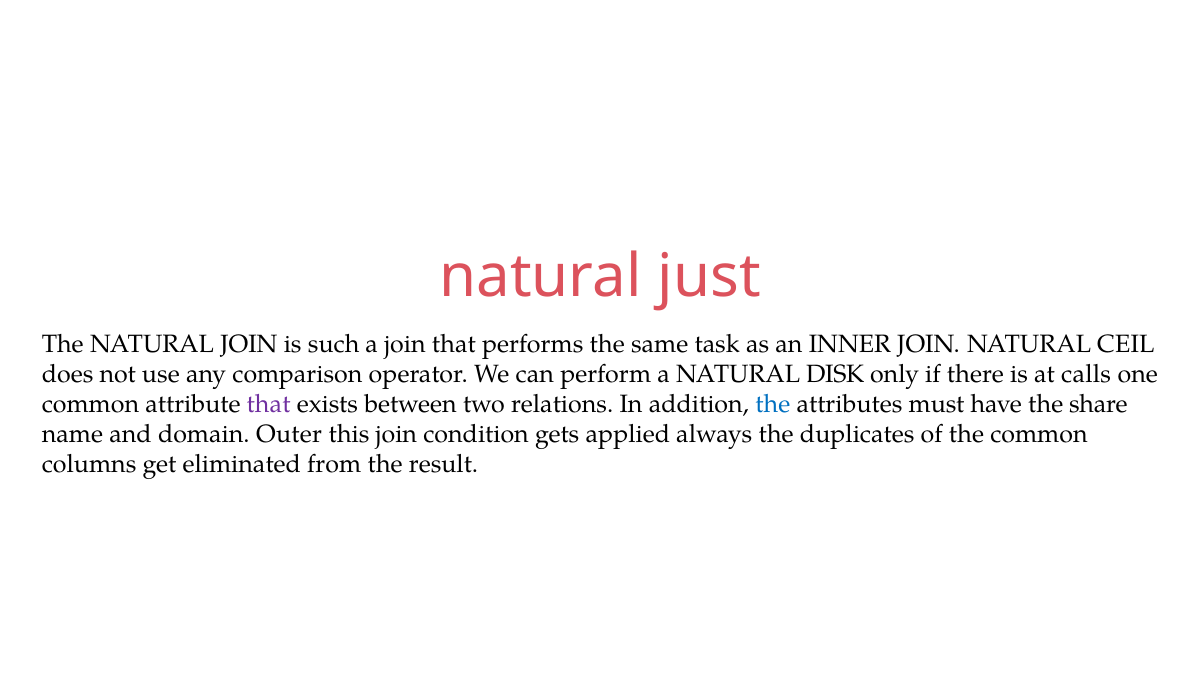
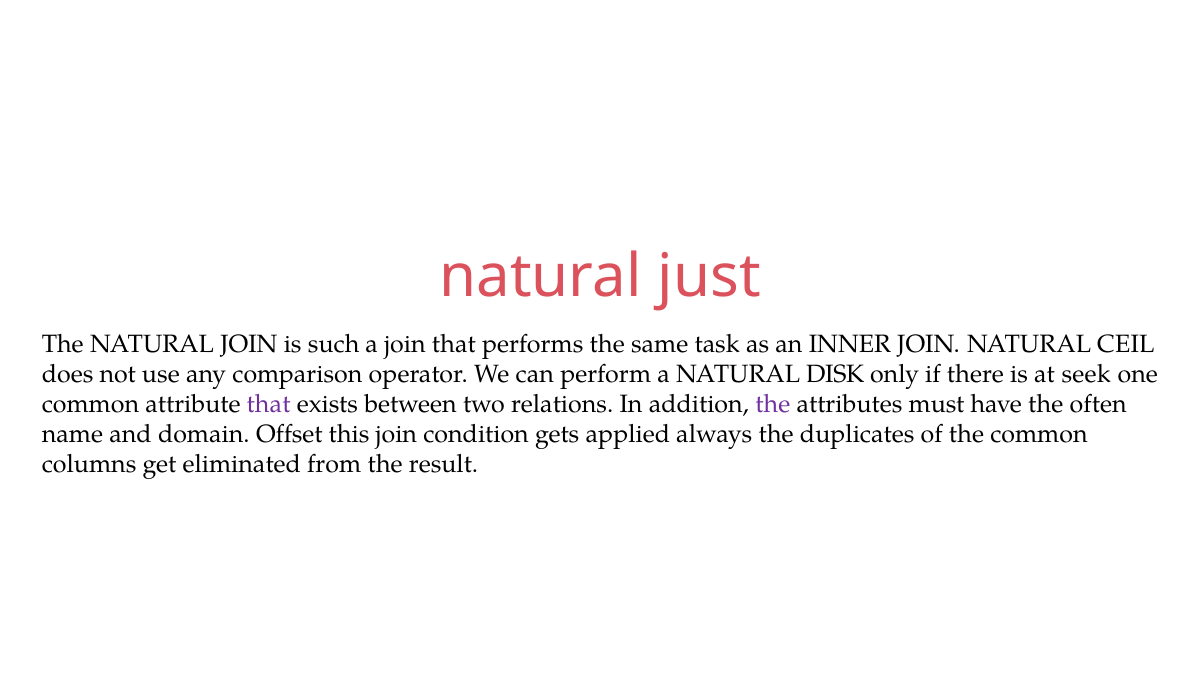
calls: calls -> seek
the at (773, 405) colour: blue -> purple
share: share -> often
Outer: Outer -> Offset
